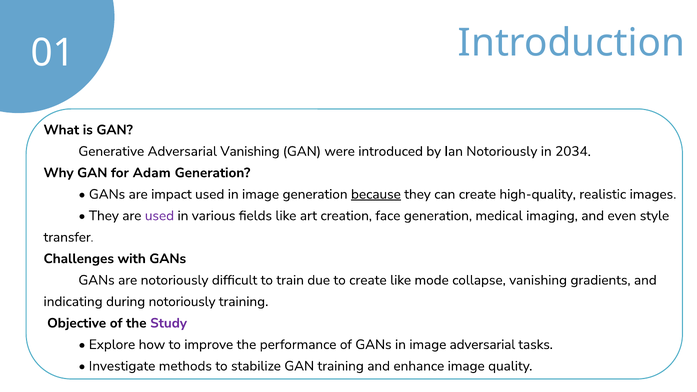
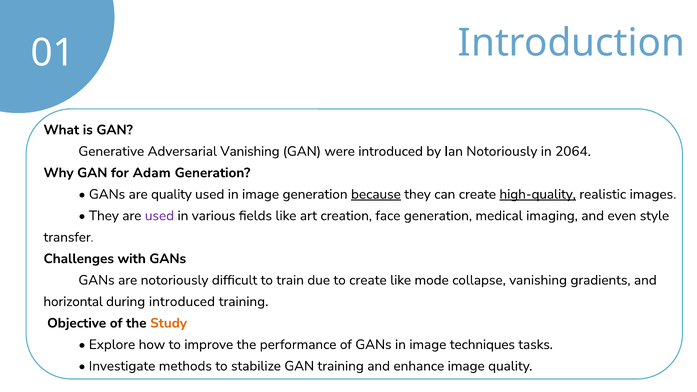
2034: 2034 -> 2064
are impact: impact -> quality
high-quality underline: none -> present
indicating: indicating -> horizontal
during notoriously: notoriously -> introduced
Study colour: purple -> orange
image adversarial: adversarial -> techniques
